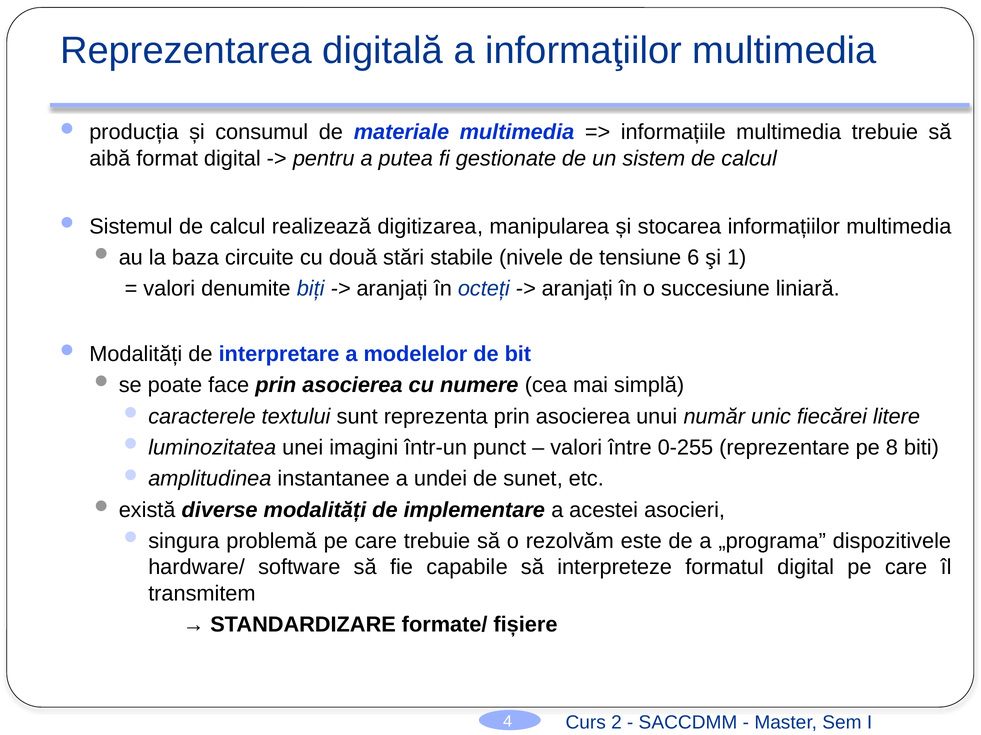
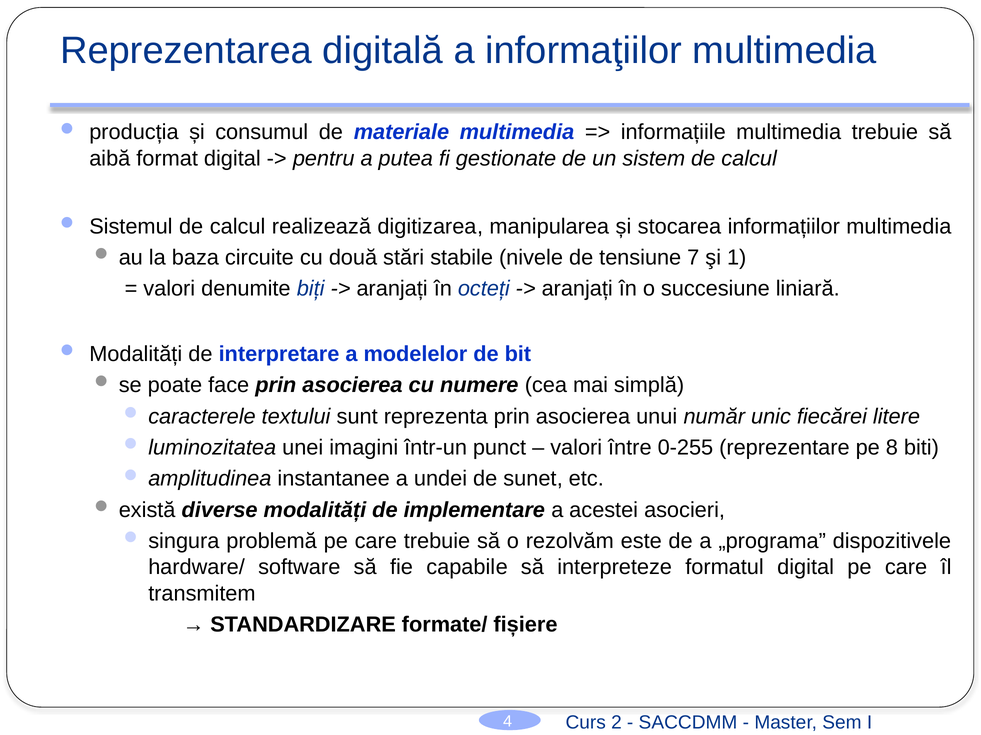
6: 6 -> 7
